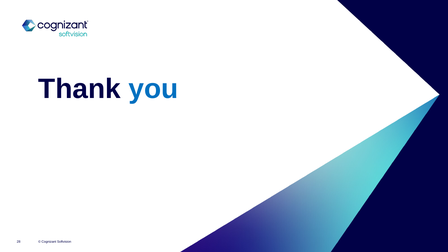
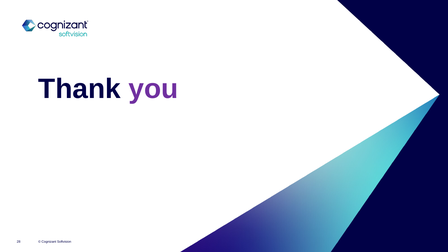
you colour: blue -> purple
